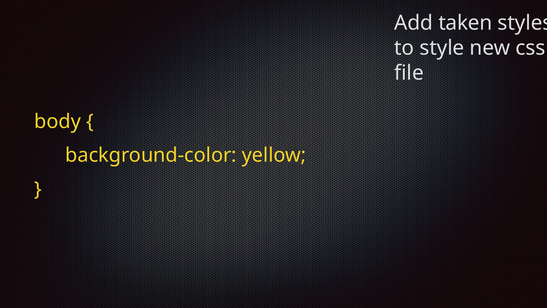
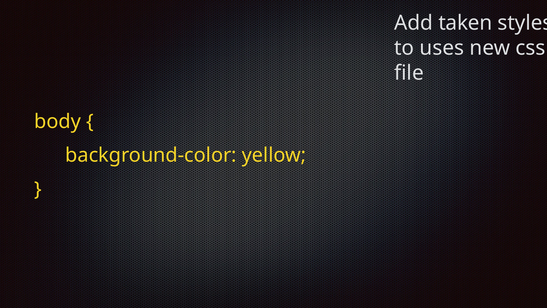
style: style -> uses
